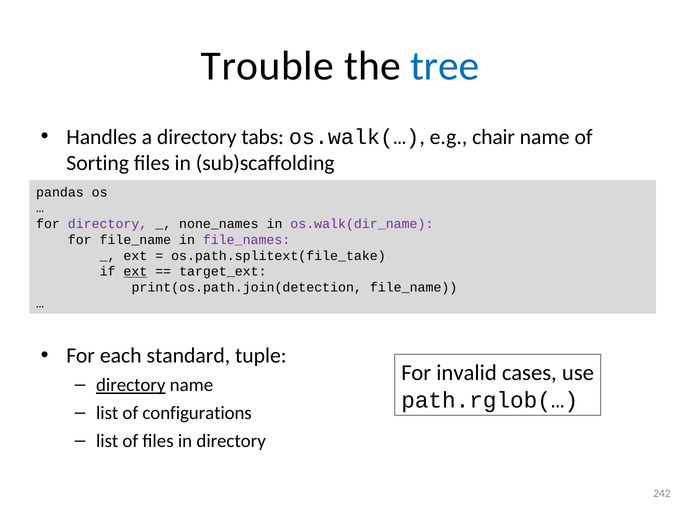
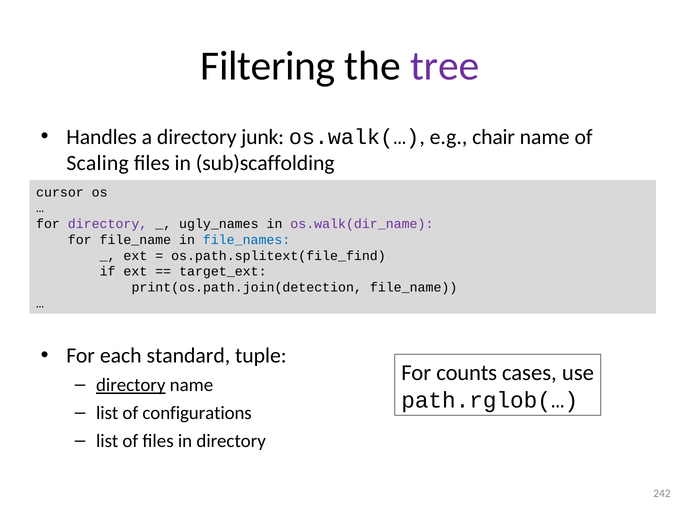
Trouble: Trouble -> Filtering
tree colour: blue -> purple
tabs: tabs -> junk
Sorting: Sorting -> Scaling
pandas: pandas -> cursor
none_names: none_names -> ugly_names
file_names colour: purple -> blue
os.path.splitext(file_take: os.path.splitext(file_take -> os.path.splitext(file_find
ext at (135, 272) underline: present -> none
invalid: invalid -> counts
